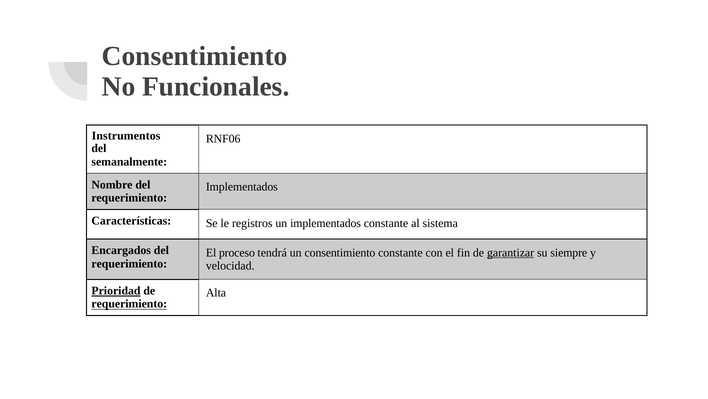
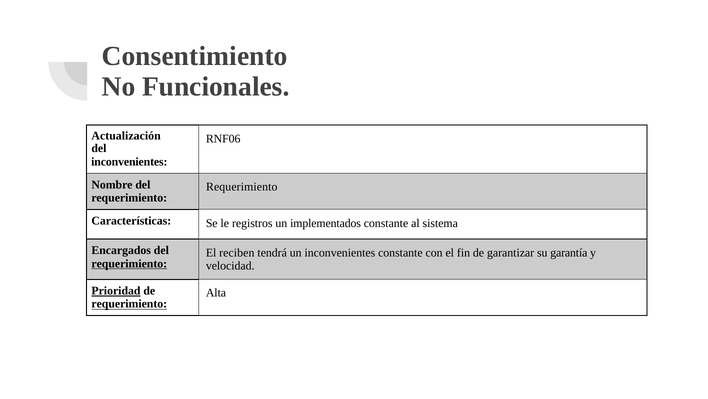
Instrumentos: Instrumentos -> Actualización
semanalmente at (129, 162): semanalmente -> inconvenientes
Implementados at (242, 187): Implementados -> Requerimiento
proceso: proceso -> reciben
un consentimiento: consentimiento -> inconvenientes
garantizar underline: present -> none
siempre: siempre -> garantía
requerimiento at (129, 263) underline: none -> present
